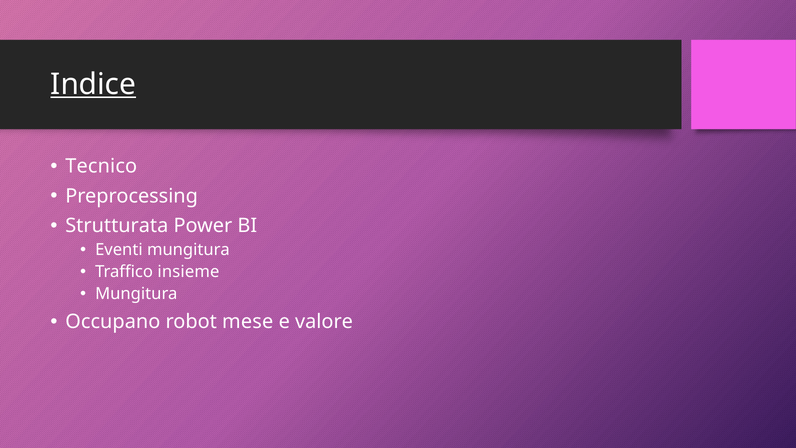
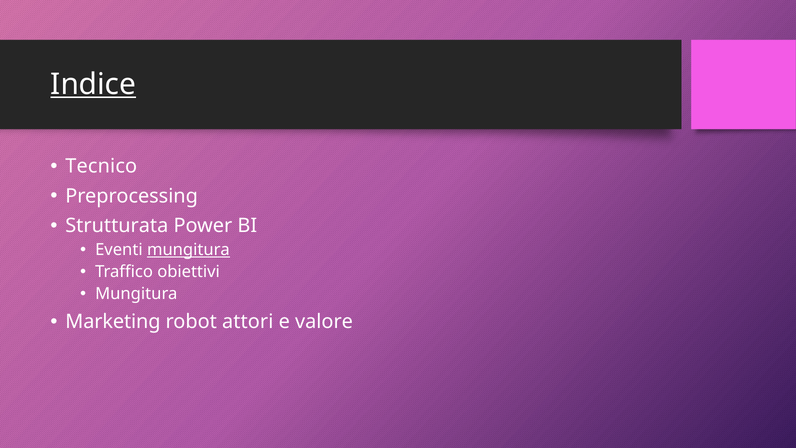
mungitura at (188, 250) underline: none -> present
insieme: insieme -> obiettivi
Occupano: Occupano -> Marketing
mese: mese -> attori
